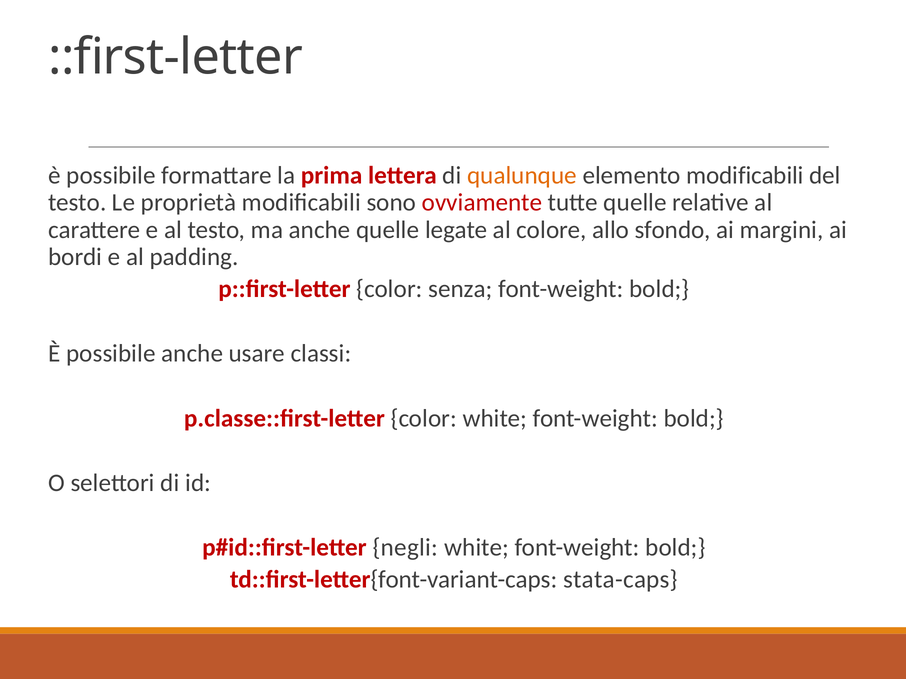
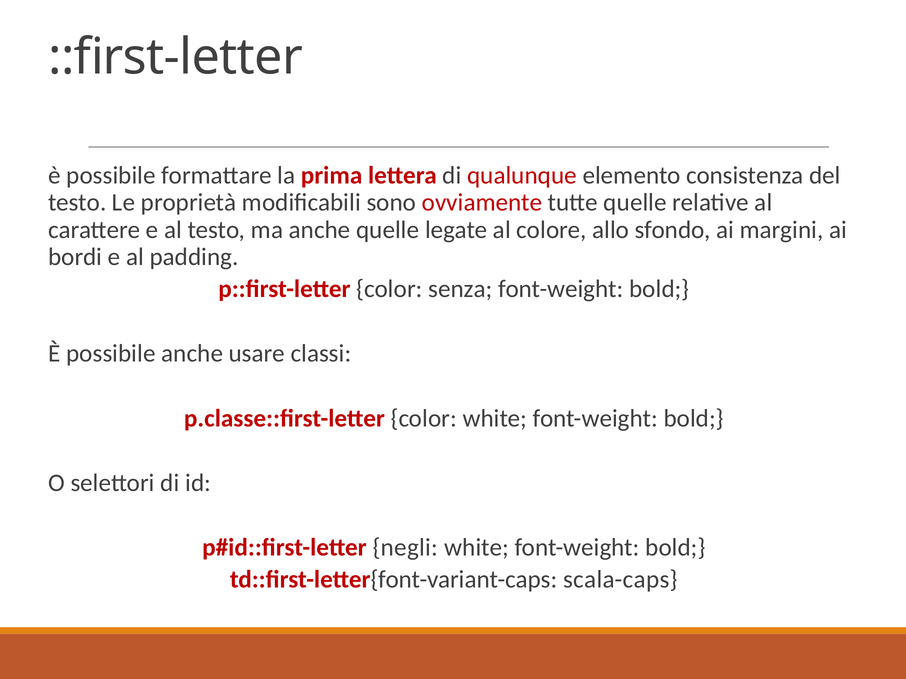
qualunque colour: orange -> red
elemento modificabili: modificabili -> consistenza
stata-caps: stata-caps -> scala-caps
